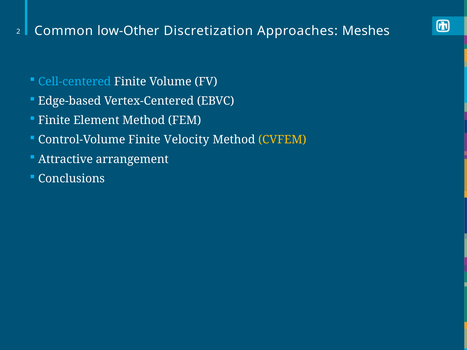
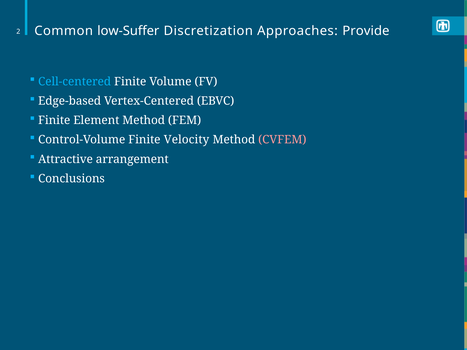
low-Other: low-Other -> low-Suffer
Meshes: Meshes -> Provide
CVFEM colour: yellow -> pink
